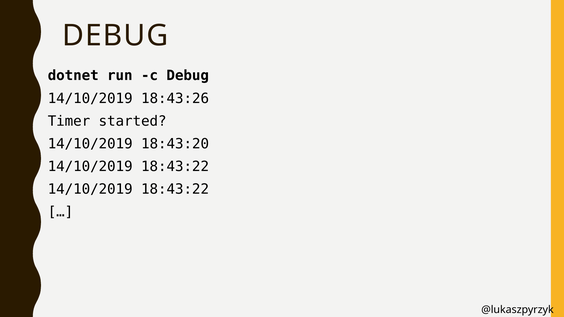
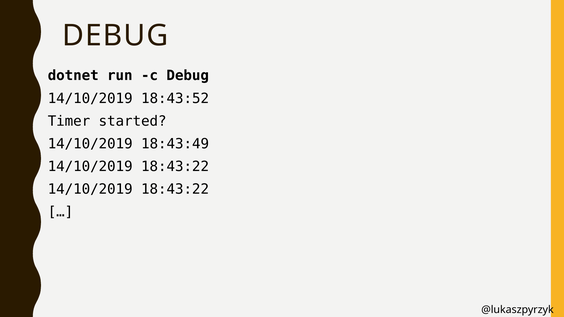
18:43:26: 18:43:26 -> 18:43:52
18:43:20: 18:43:20 -> 18:43:49
